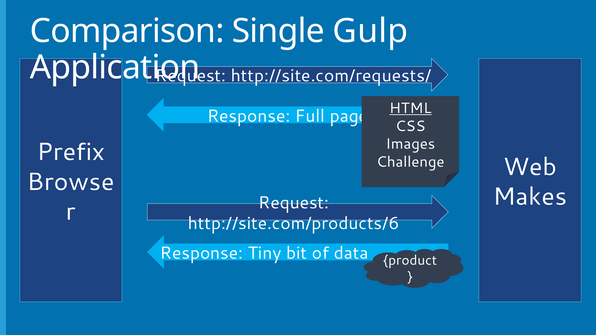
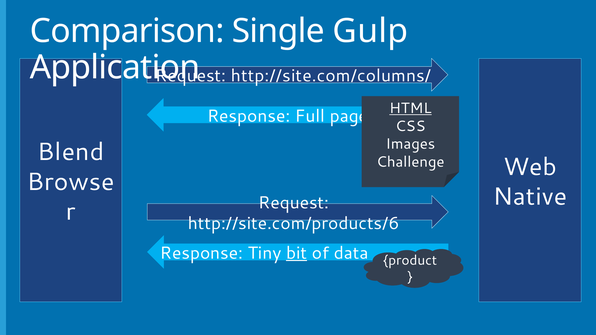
http://site.com/requests/: http://site.com/requests/ -> http://site.com/columns/
Prefix: Prefix -> Blend
Makes: Makes -> Native
bit underline: none -> present
